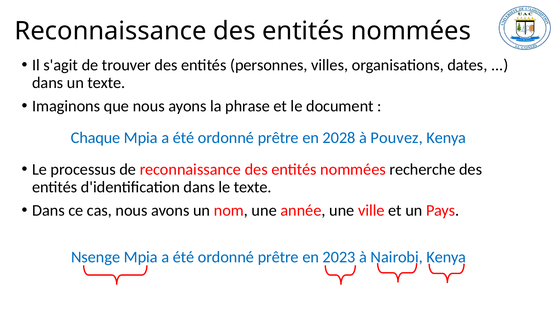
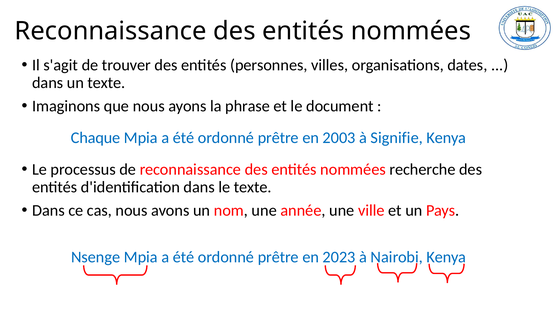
2028: 2028 -> 2003
Pouvez: Pouvez -> Signifie
